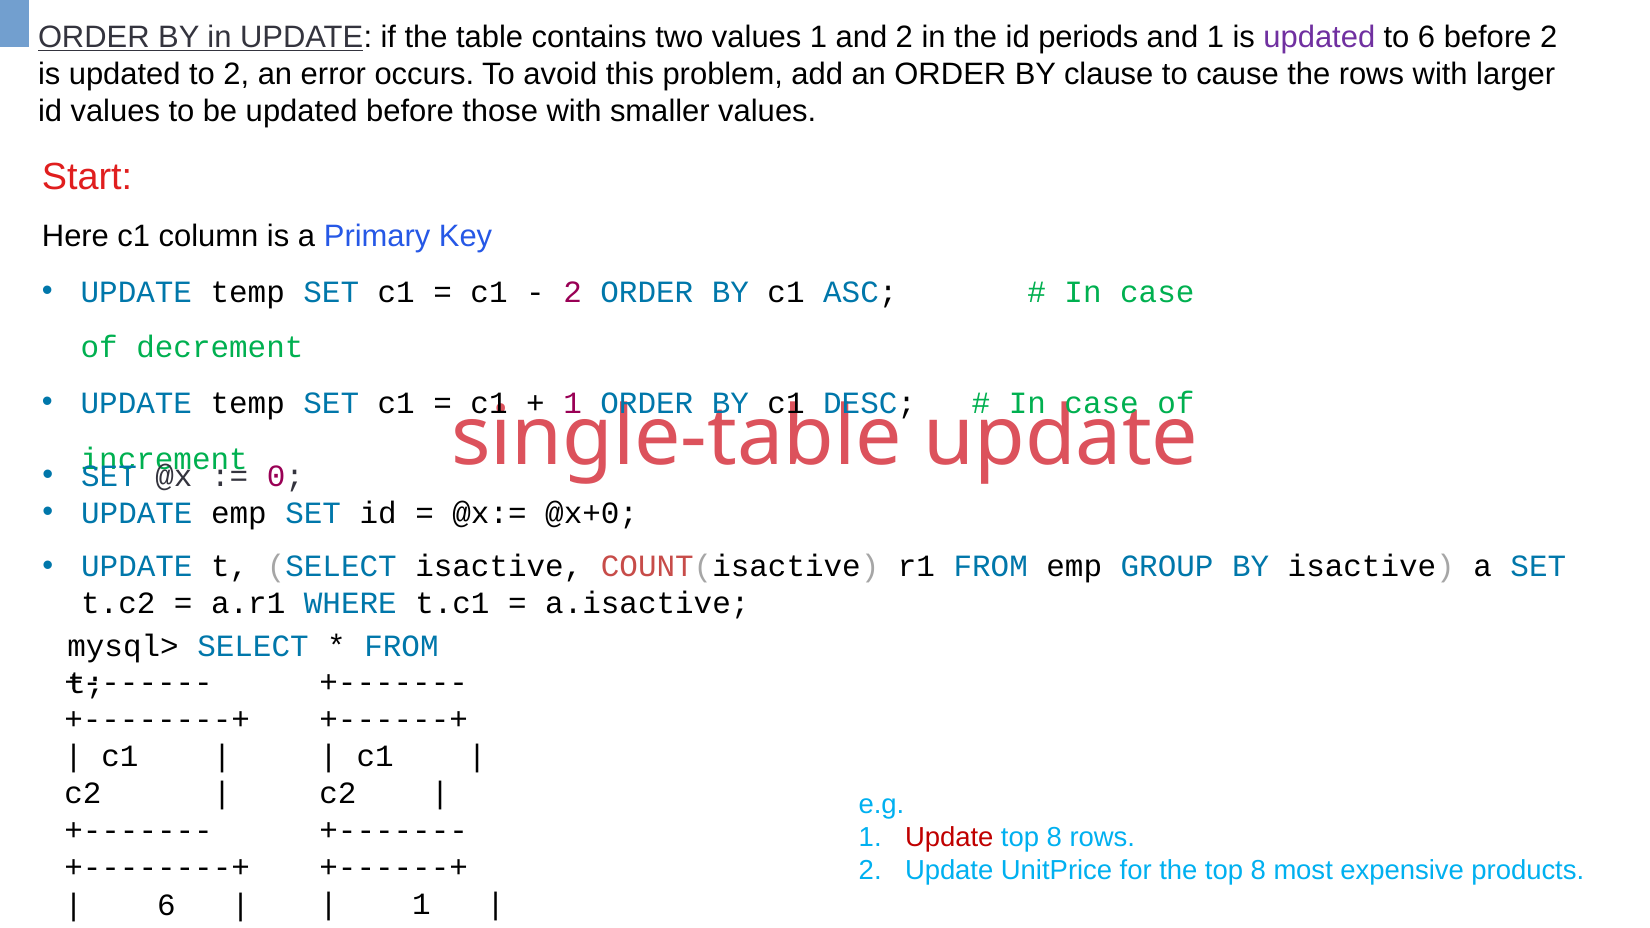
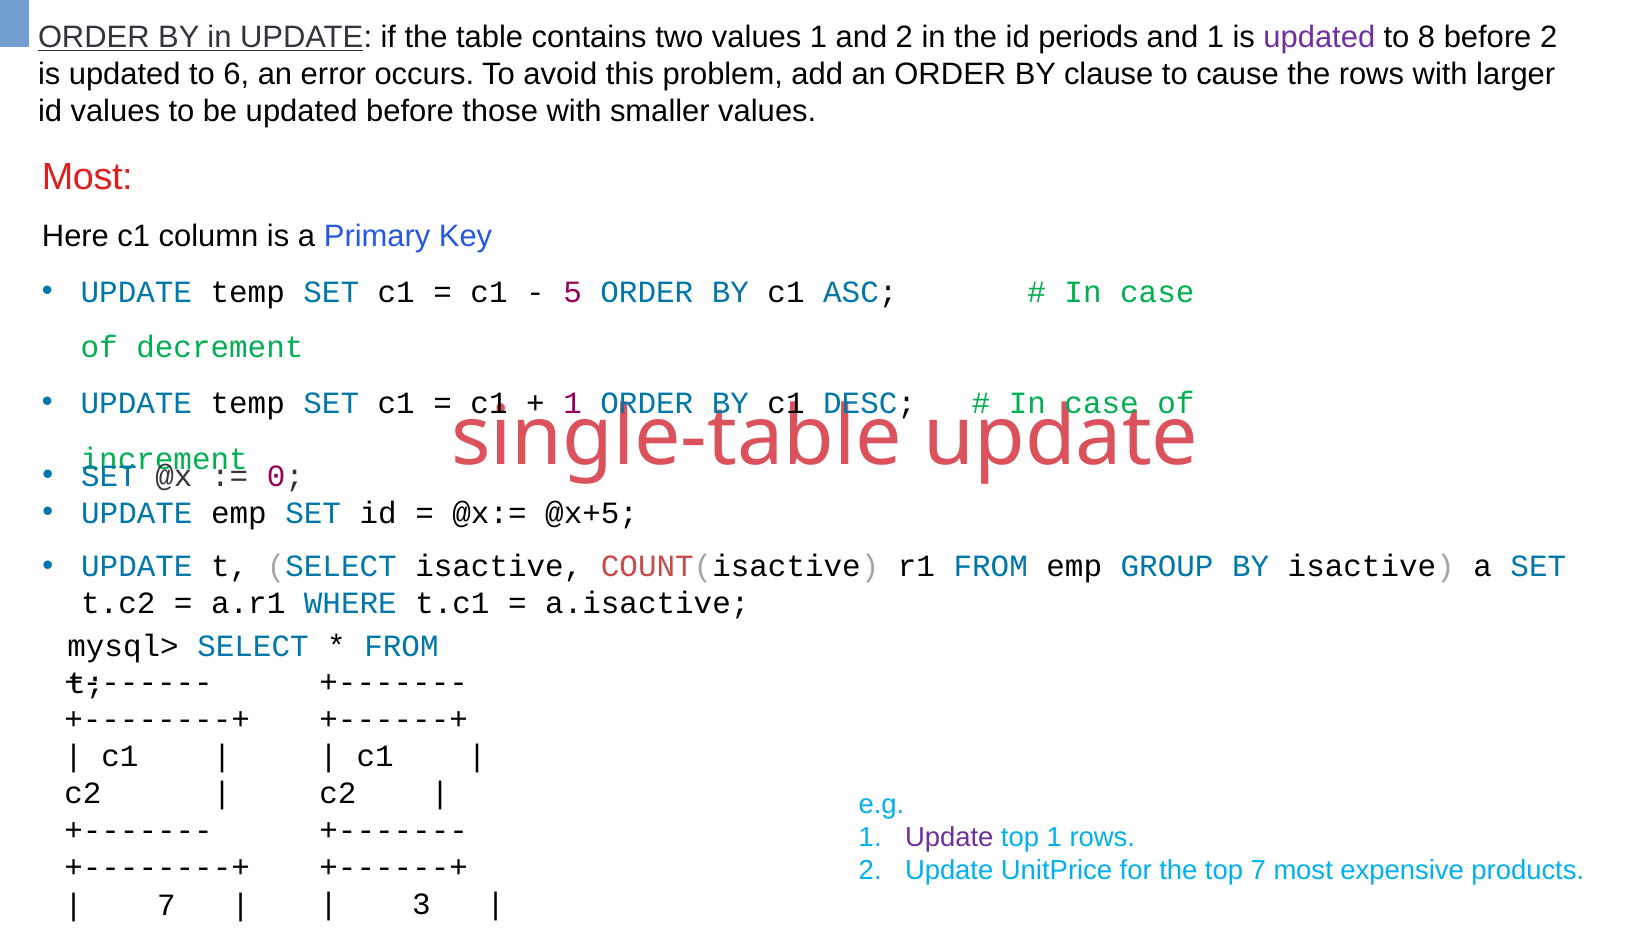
to 6: 6 -> 8
to 2: 2 -> 6
Start at (87, 177): Start -> Most
2 at (573, 292): 2 -> 5
@x+0: @x+0 -> @x+5
Update at (949, 837) colour: red -> purple
8 at (1054, 837): 8 -> 1
the top 8: 8 -> 7
1 at (422, 905): 1 -> 3
6 at (166, 905): 6 -> 7
